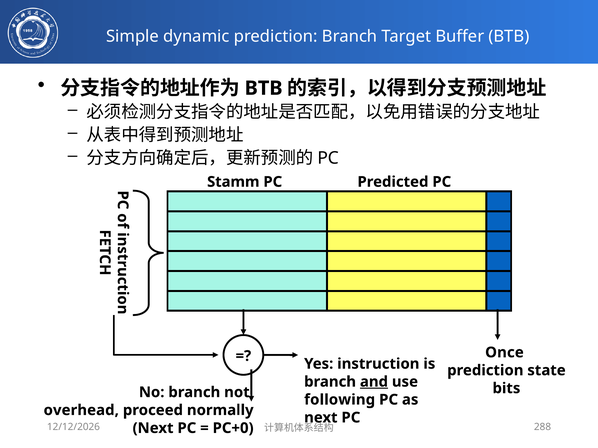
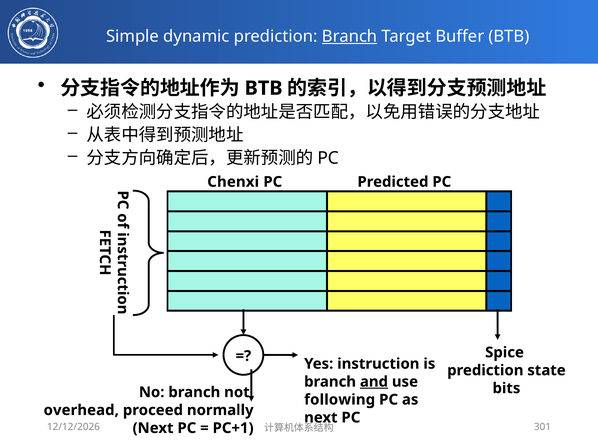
Branch at (350, 36) underline: none -> present
Stamm: Stamm -> Chenxi
Once: Once -> Spice
288: 288 -> 301
PC+0: PC+0 -> PC+1
